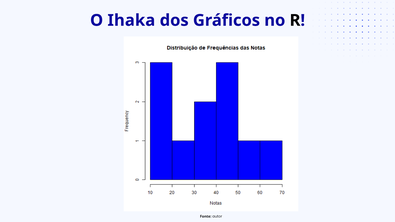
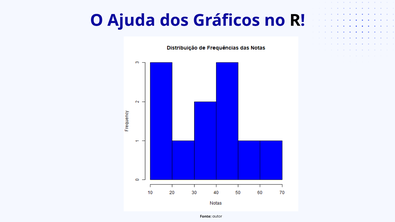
Ihaka: Ihaka -> Ajuda
